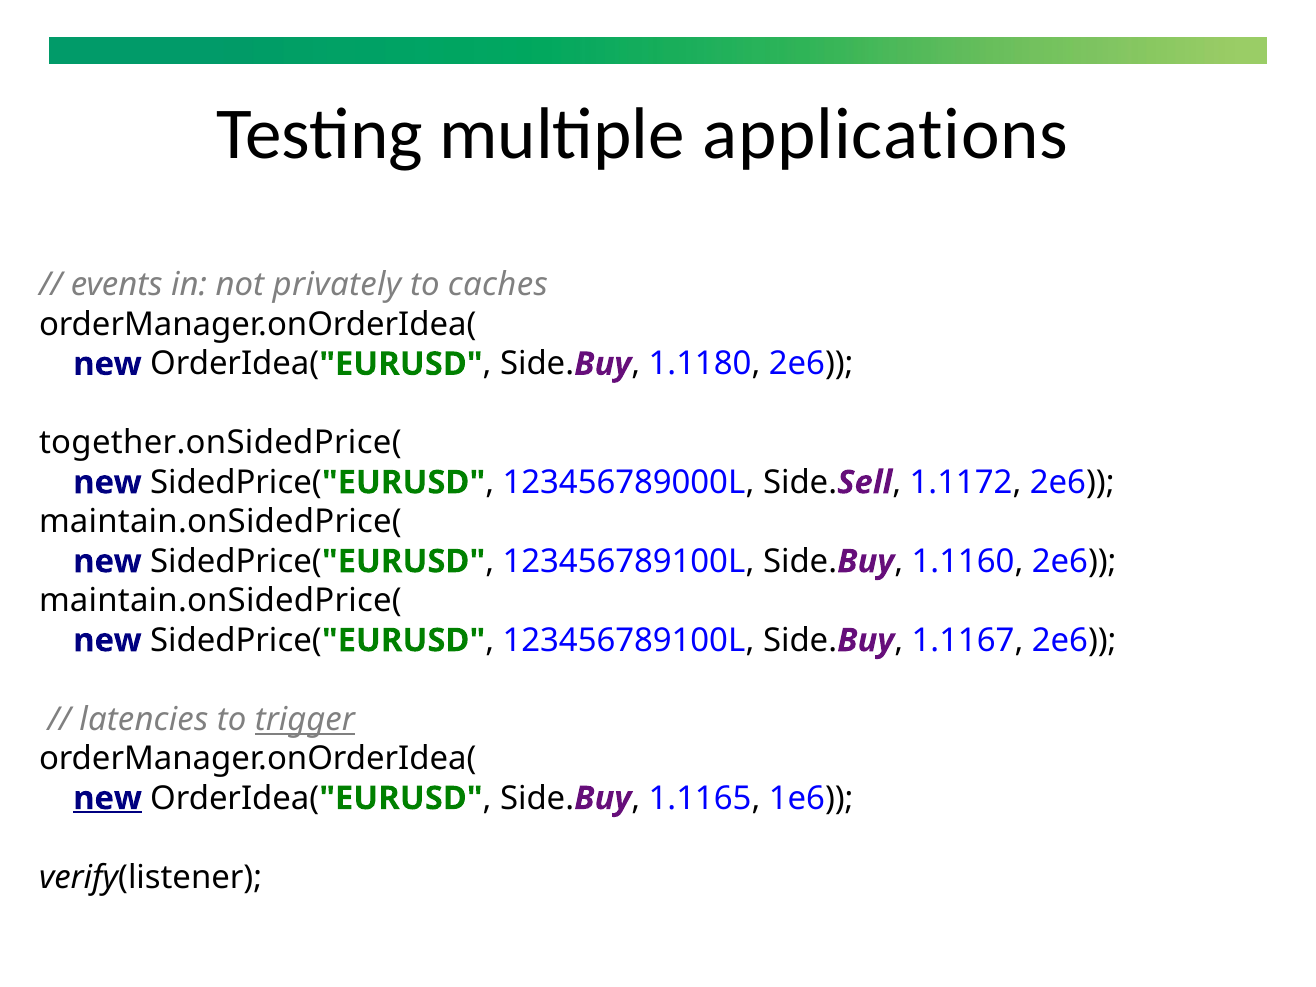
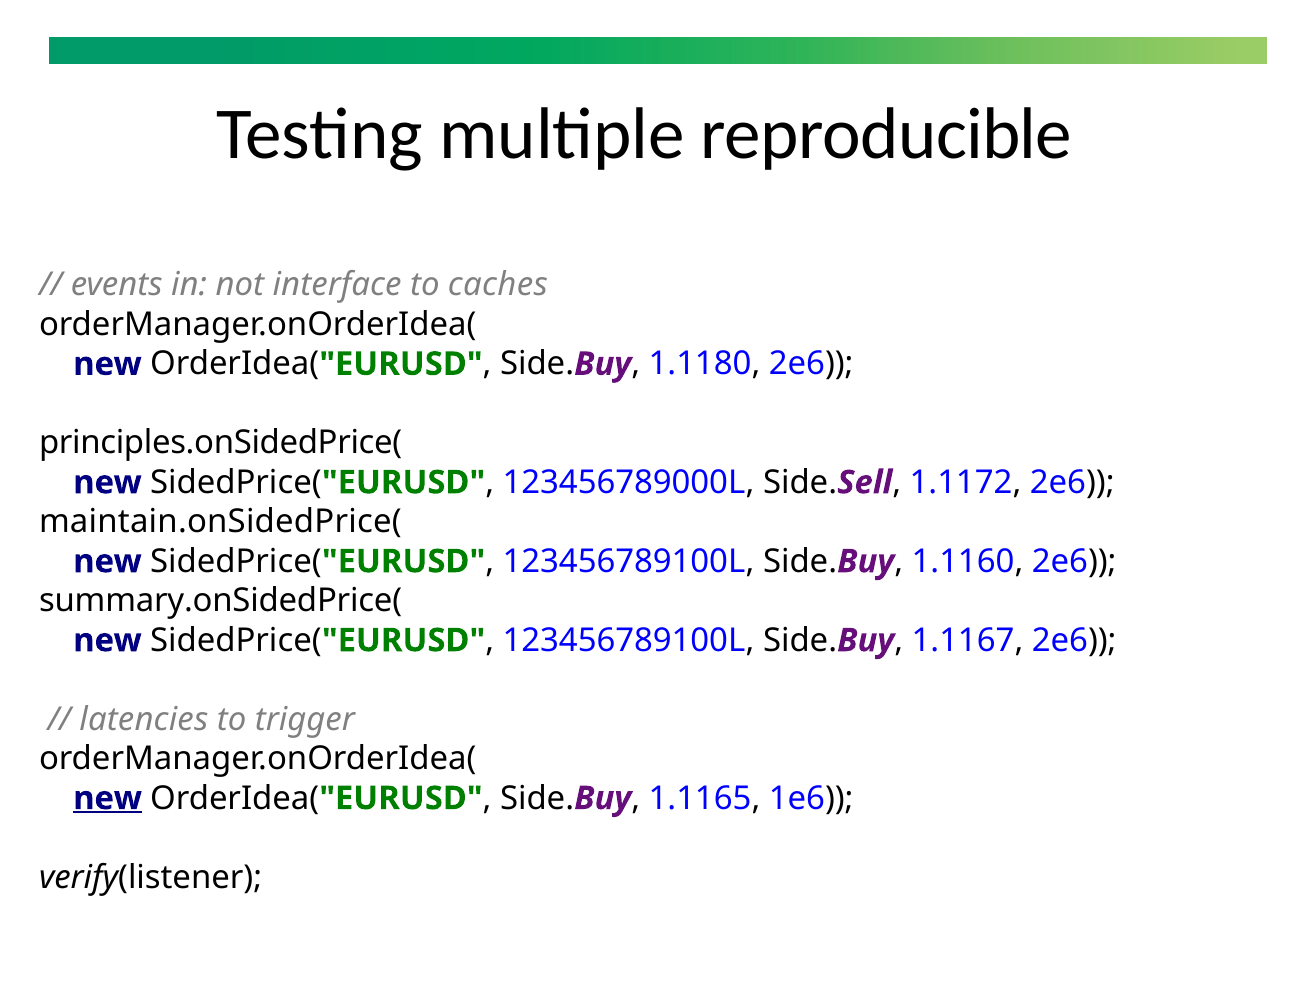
applications: applications -> reproducible
privately: privately -> interface
together.onSidedPrice(: together.onSidedPrice( -> principles.onSidedPrice(
maintain.onSidedPrice( at (220, 601): maintain.onSidedPrice( -> summary.onSidedPrice(
trigger underline: present -> none
